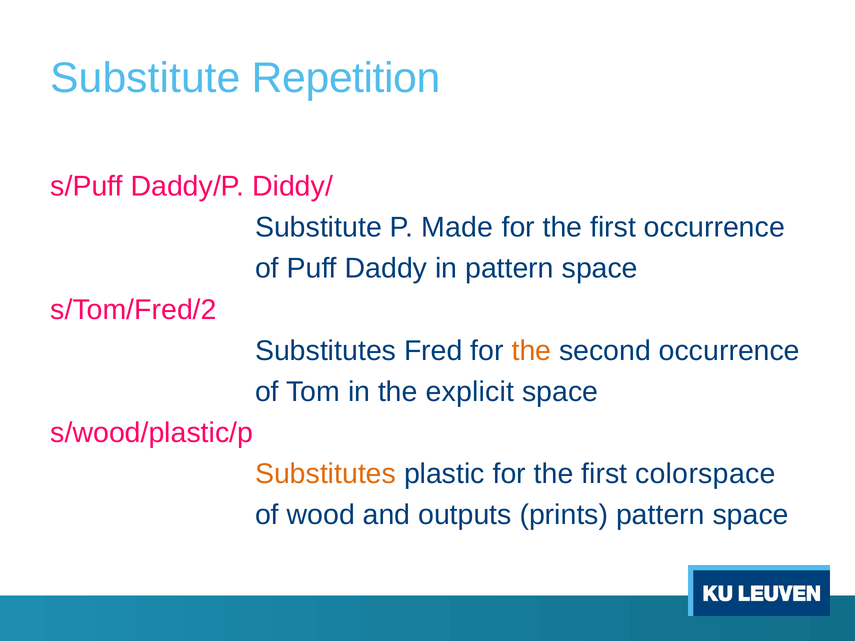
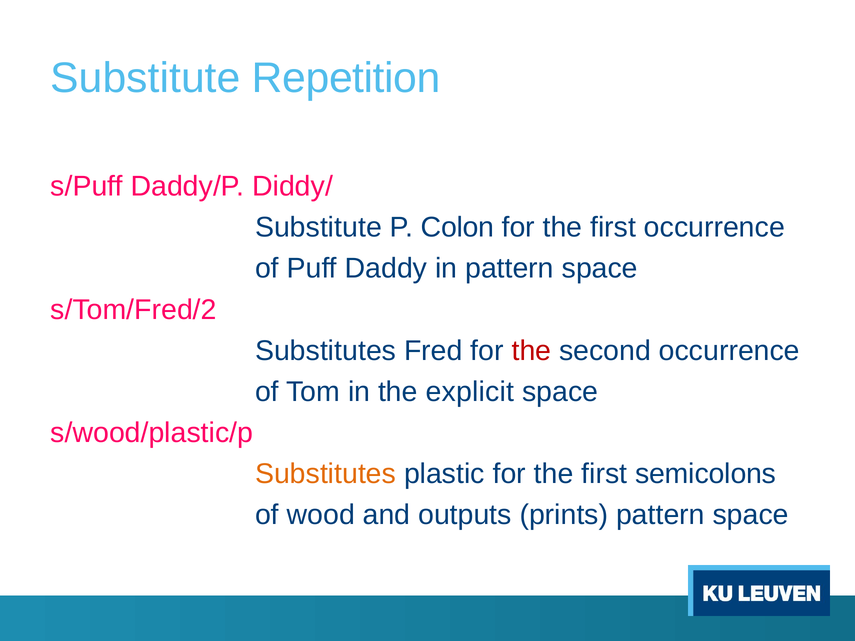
Made: Made -> Colon
the at (531, 351) colour: orange -> red
colorspace: colorspace -> semicolons
